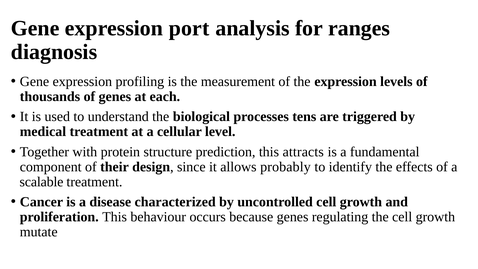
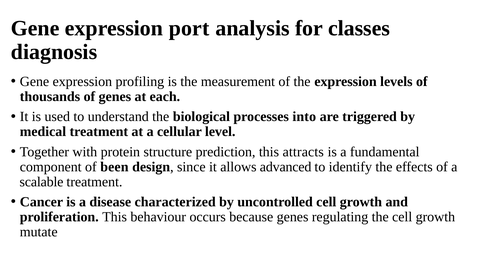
ranges: ranges -> classes
tens: tens -> into
their: their -> been
probably: probably -> advanced
